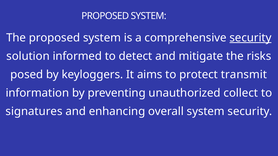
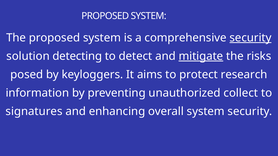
informed: informed -> detecting
mitigate underline: none -> present
transmit: transmit -> research
